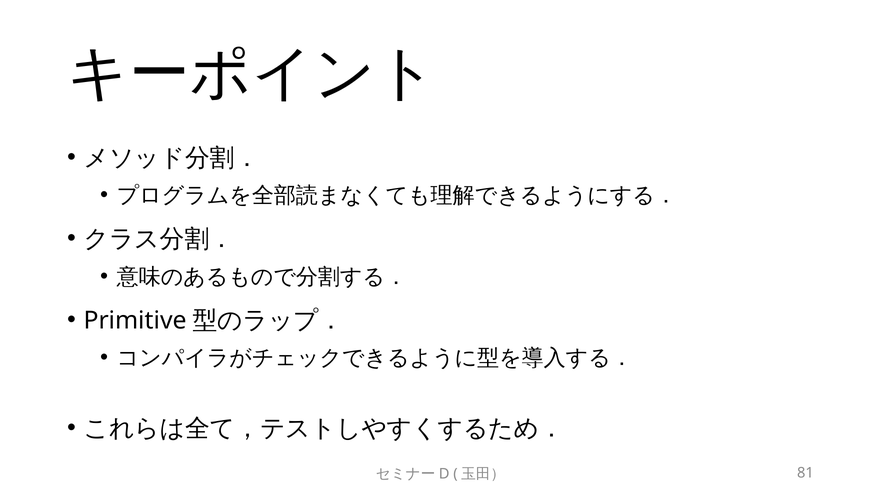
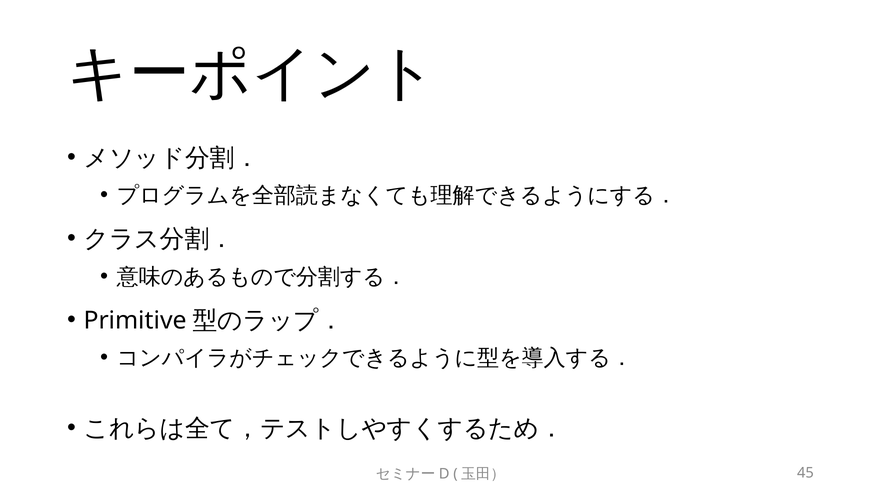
81: 81 -> 45
